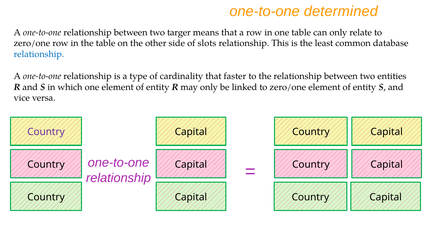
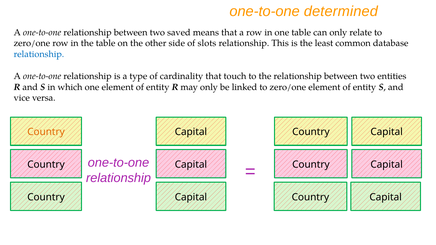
targer: targer -> saved
faster: faster -> touch
Country at (46, 132) colour: purple -> orange
